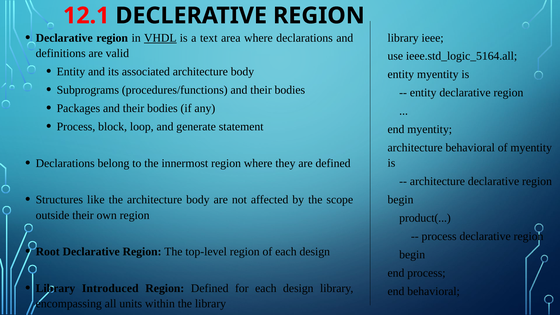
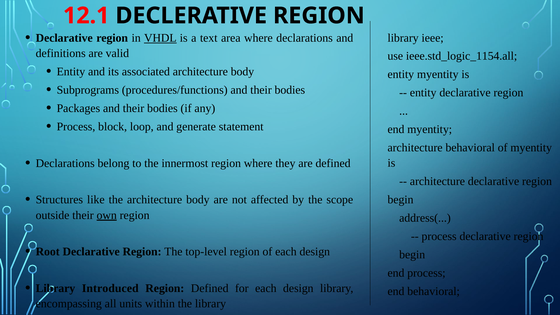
ieee.std_logic_5164.all: ieee.std_logic_5164.all -> ieee.std_logic_1154.all
own underline: none -> present
product(: product( -> address(
